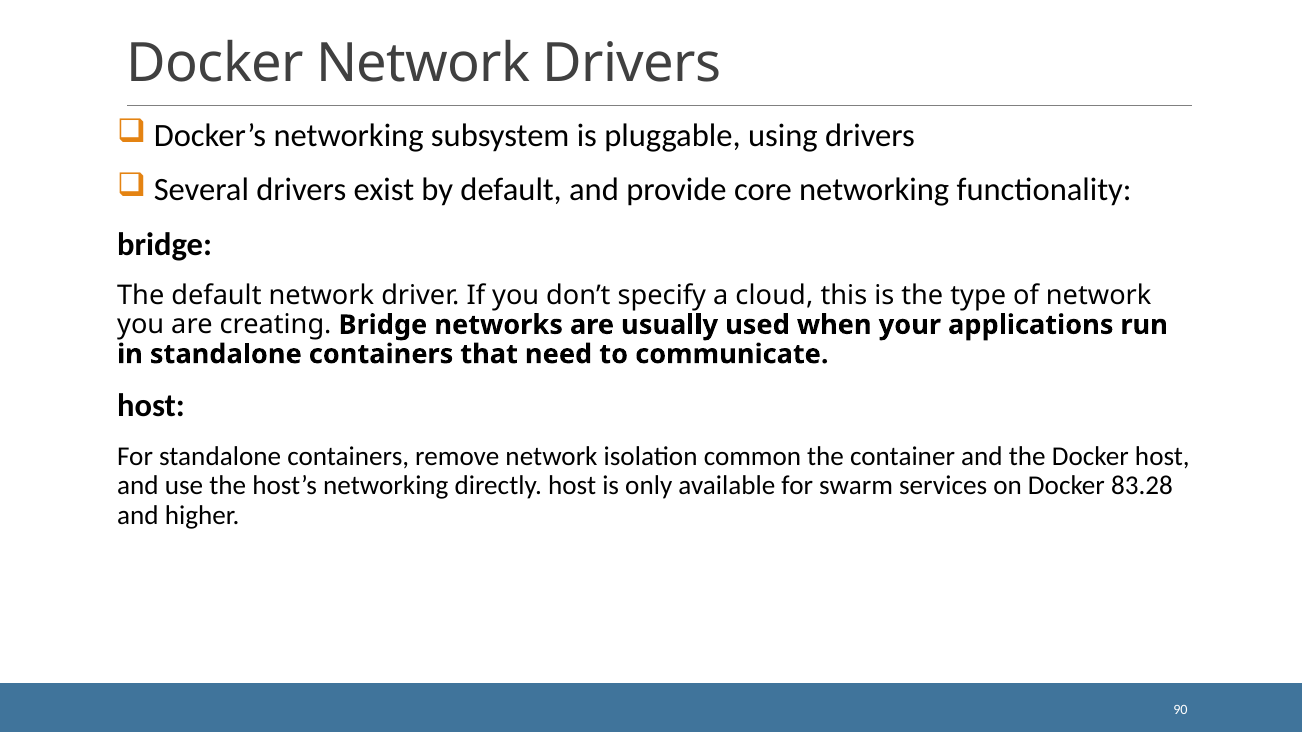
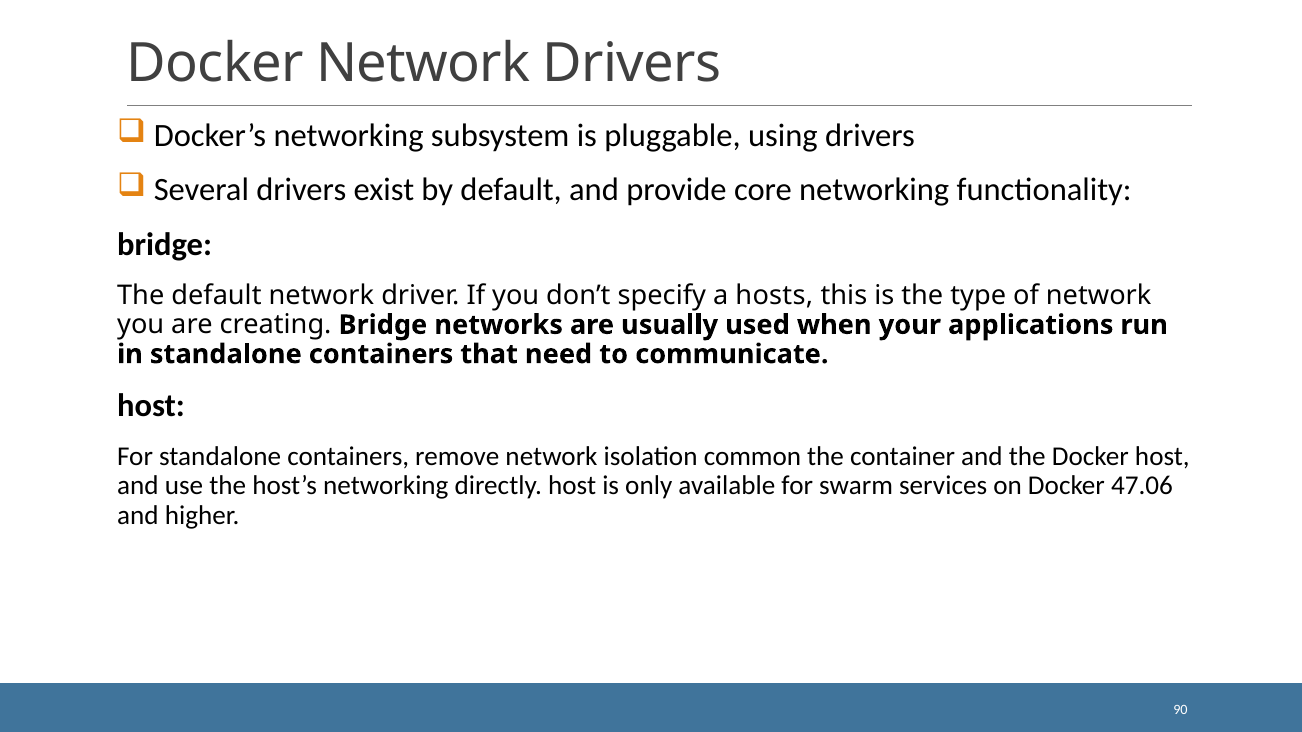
cloud: cloud -> hosts
83.28: 83.28 -> 47.06
